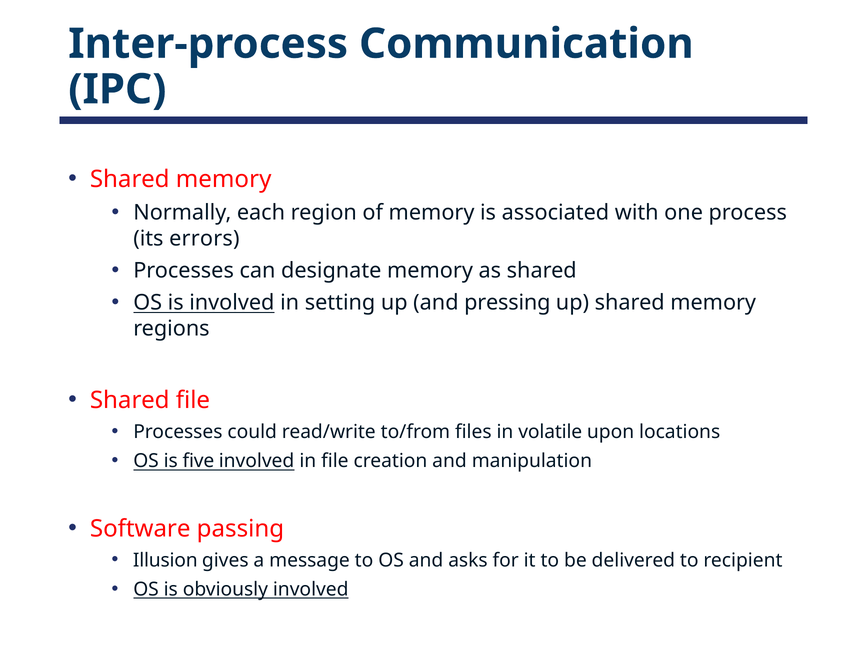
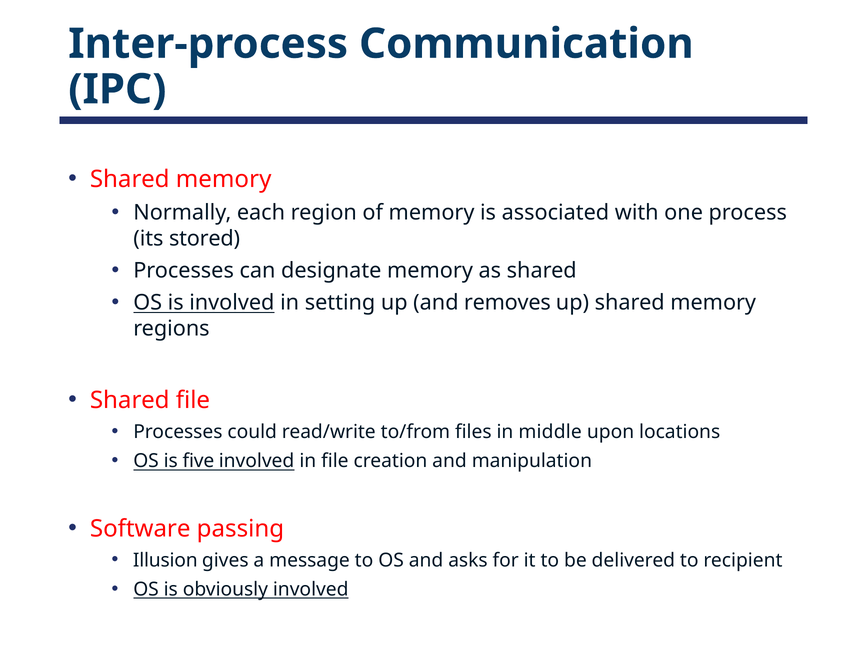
errors: errors -> stored
pressing: pressing -> removes
volatile: volatile -> middle
